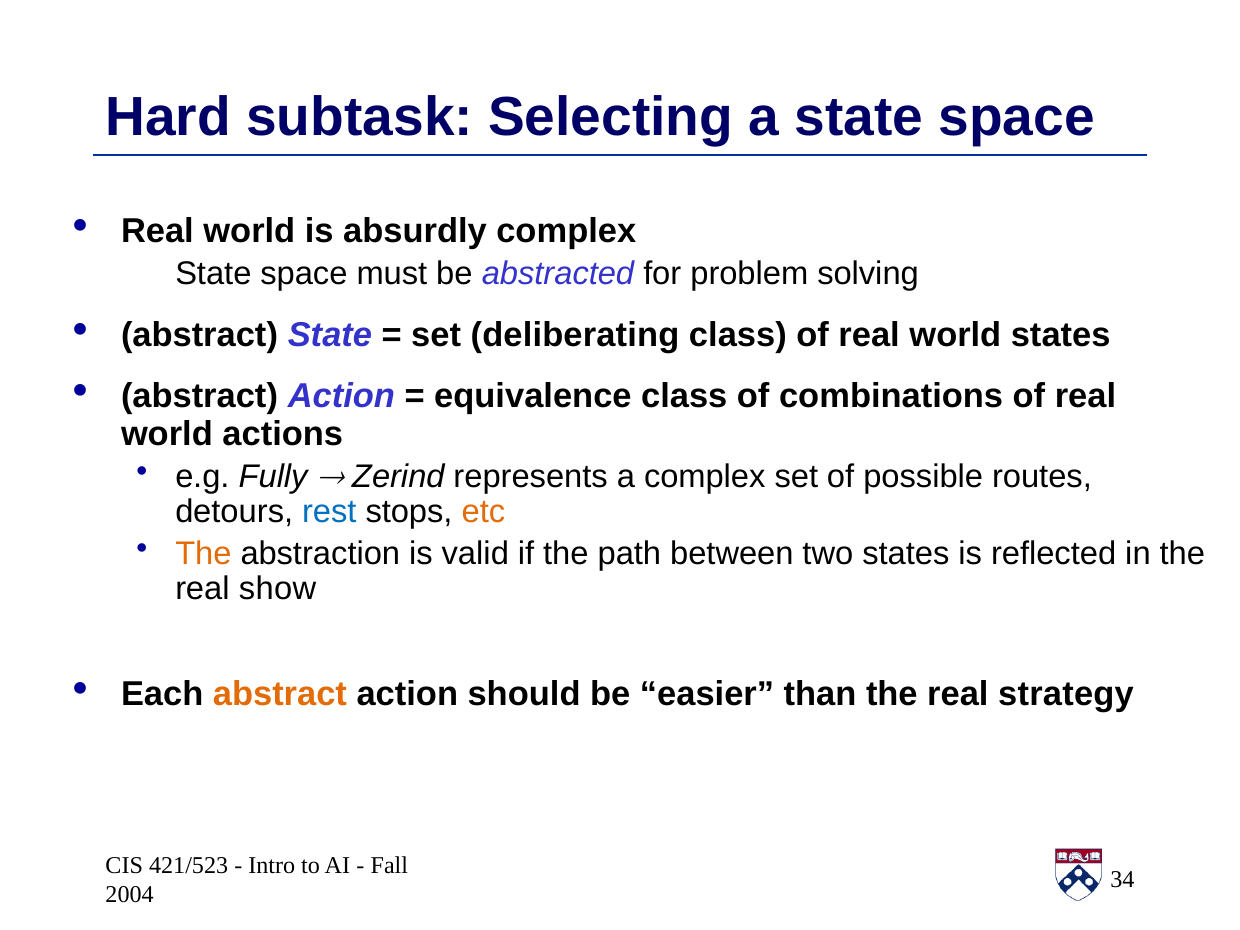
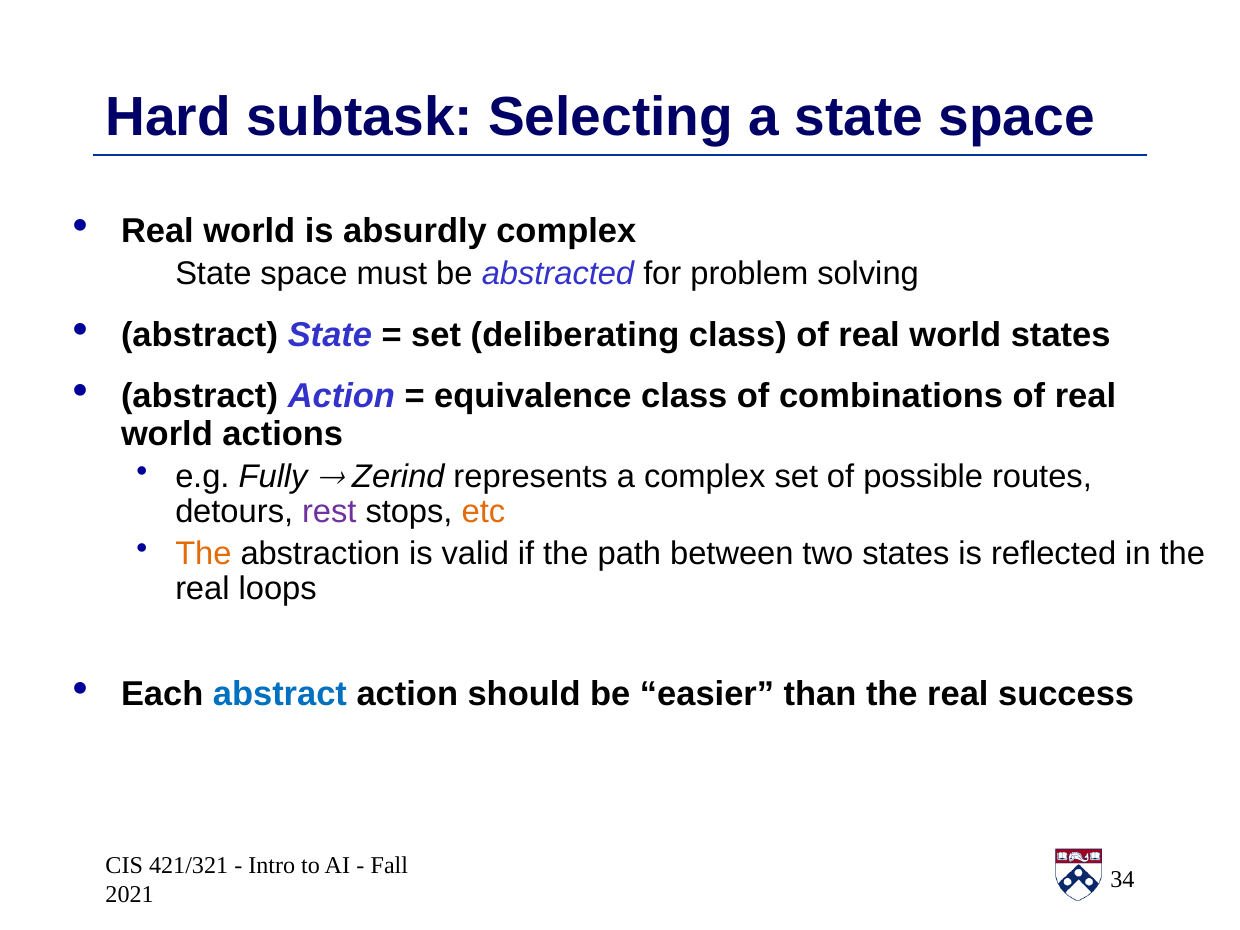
rest colour: blue -> purple
show: show -> loops
abstract at (280, 694) colour: orange -> blue
strategy: strategy -> success
421/523: 421/523 -> 421/321
2004: 2004 -> 2021
